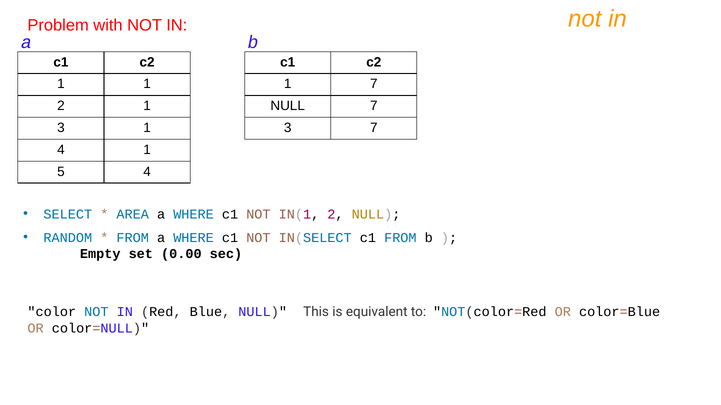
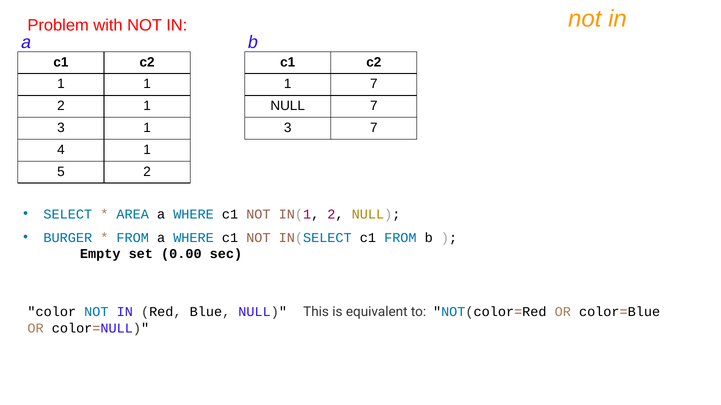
5 4: 4 -> 2
RANDOM: RANDOM -> BURGER
